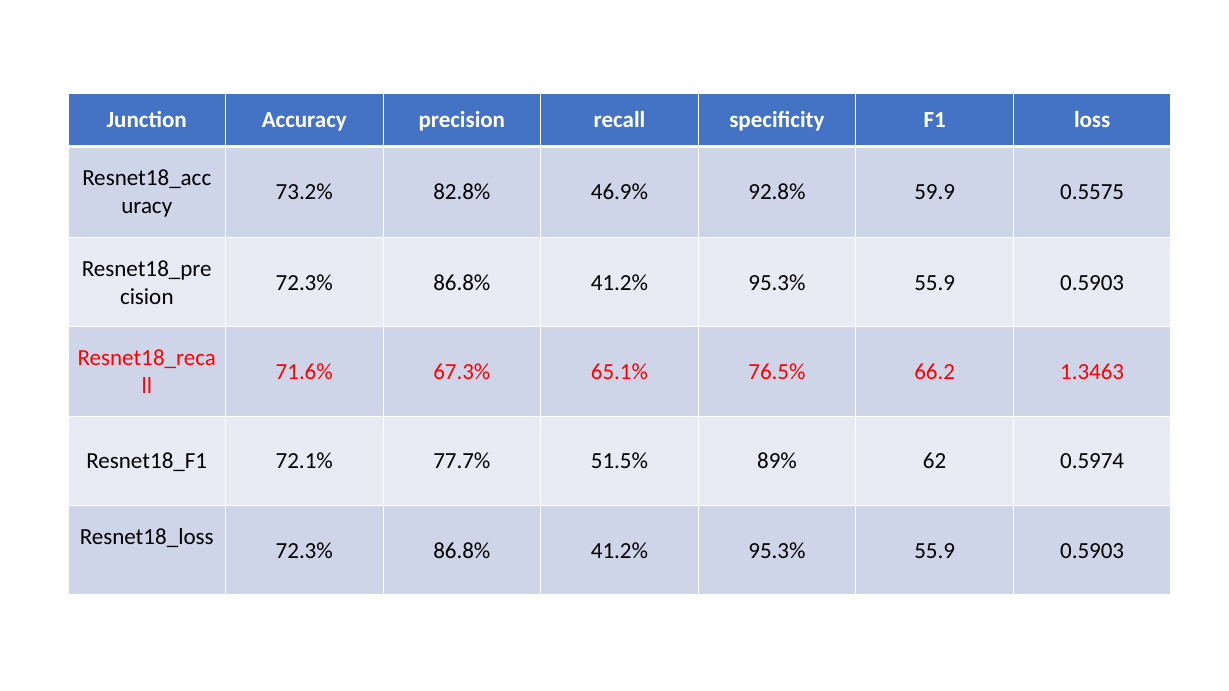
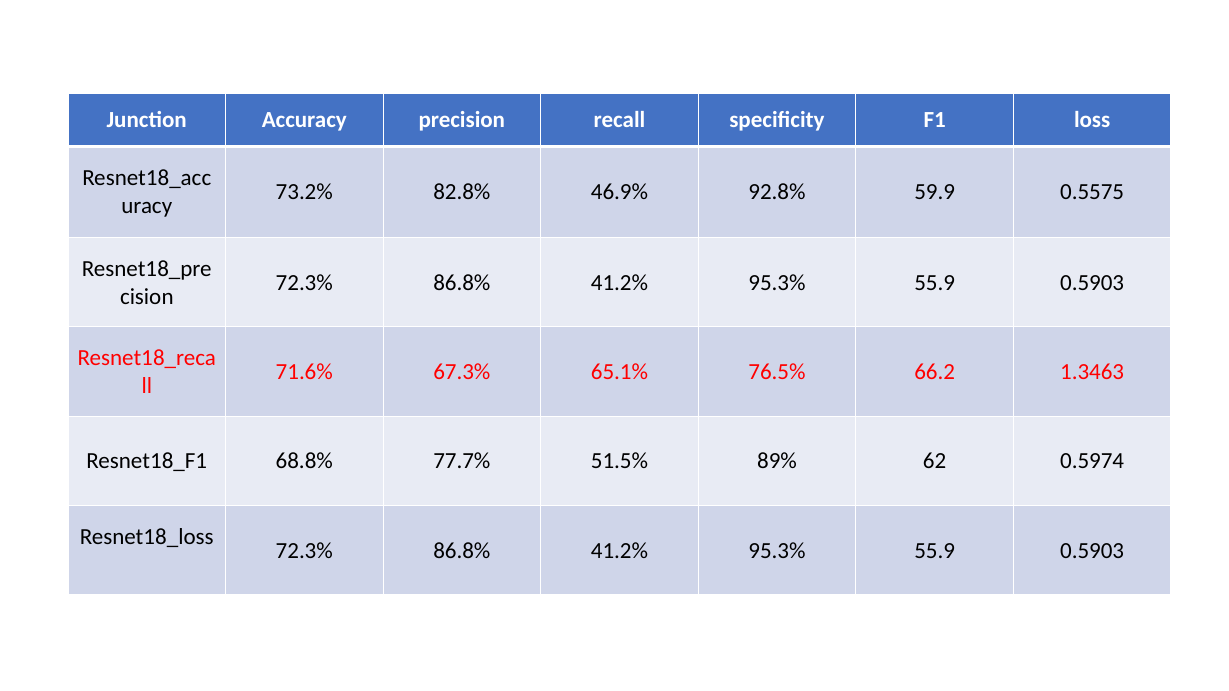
72.1%: 72.1% -> 68.8%
